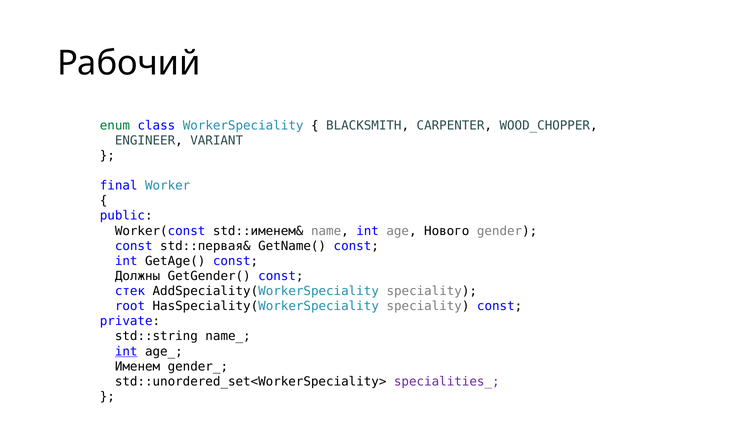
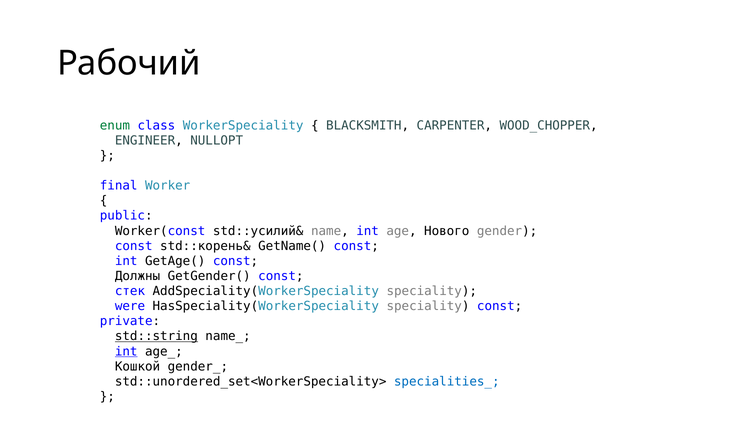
VARIANT: VARIANT -> NULLOPT
std::именем&: std::именем& -> std::усилий&
std::первая&: std::первая& -> std::корень&
root: root -> were
std::string underline: none -> present
Именем: Именем -> Кошкой
specialities_ colour: purple -> blue
